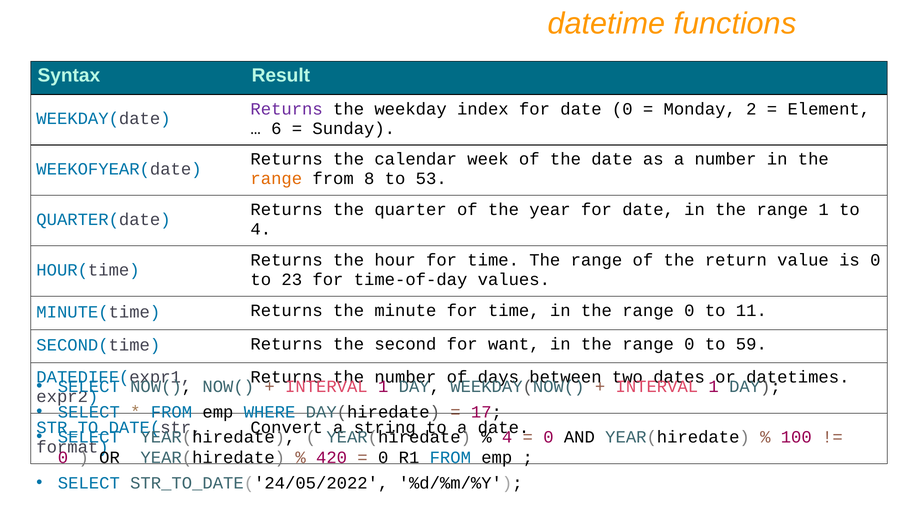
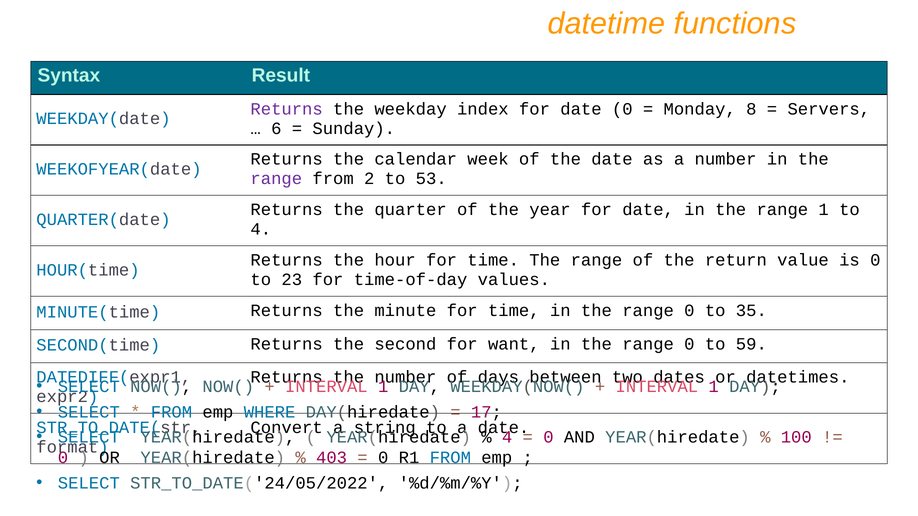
2: 2 -> 8
Element: Element -> Servers
range at (276, 179) colour: orange -> purple
8: 8 -> 2
11: 11 -> 35
420: 420 -> 403
